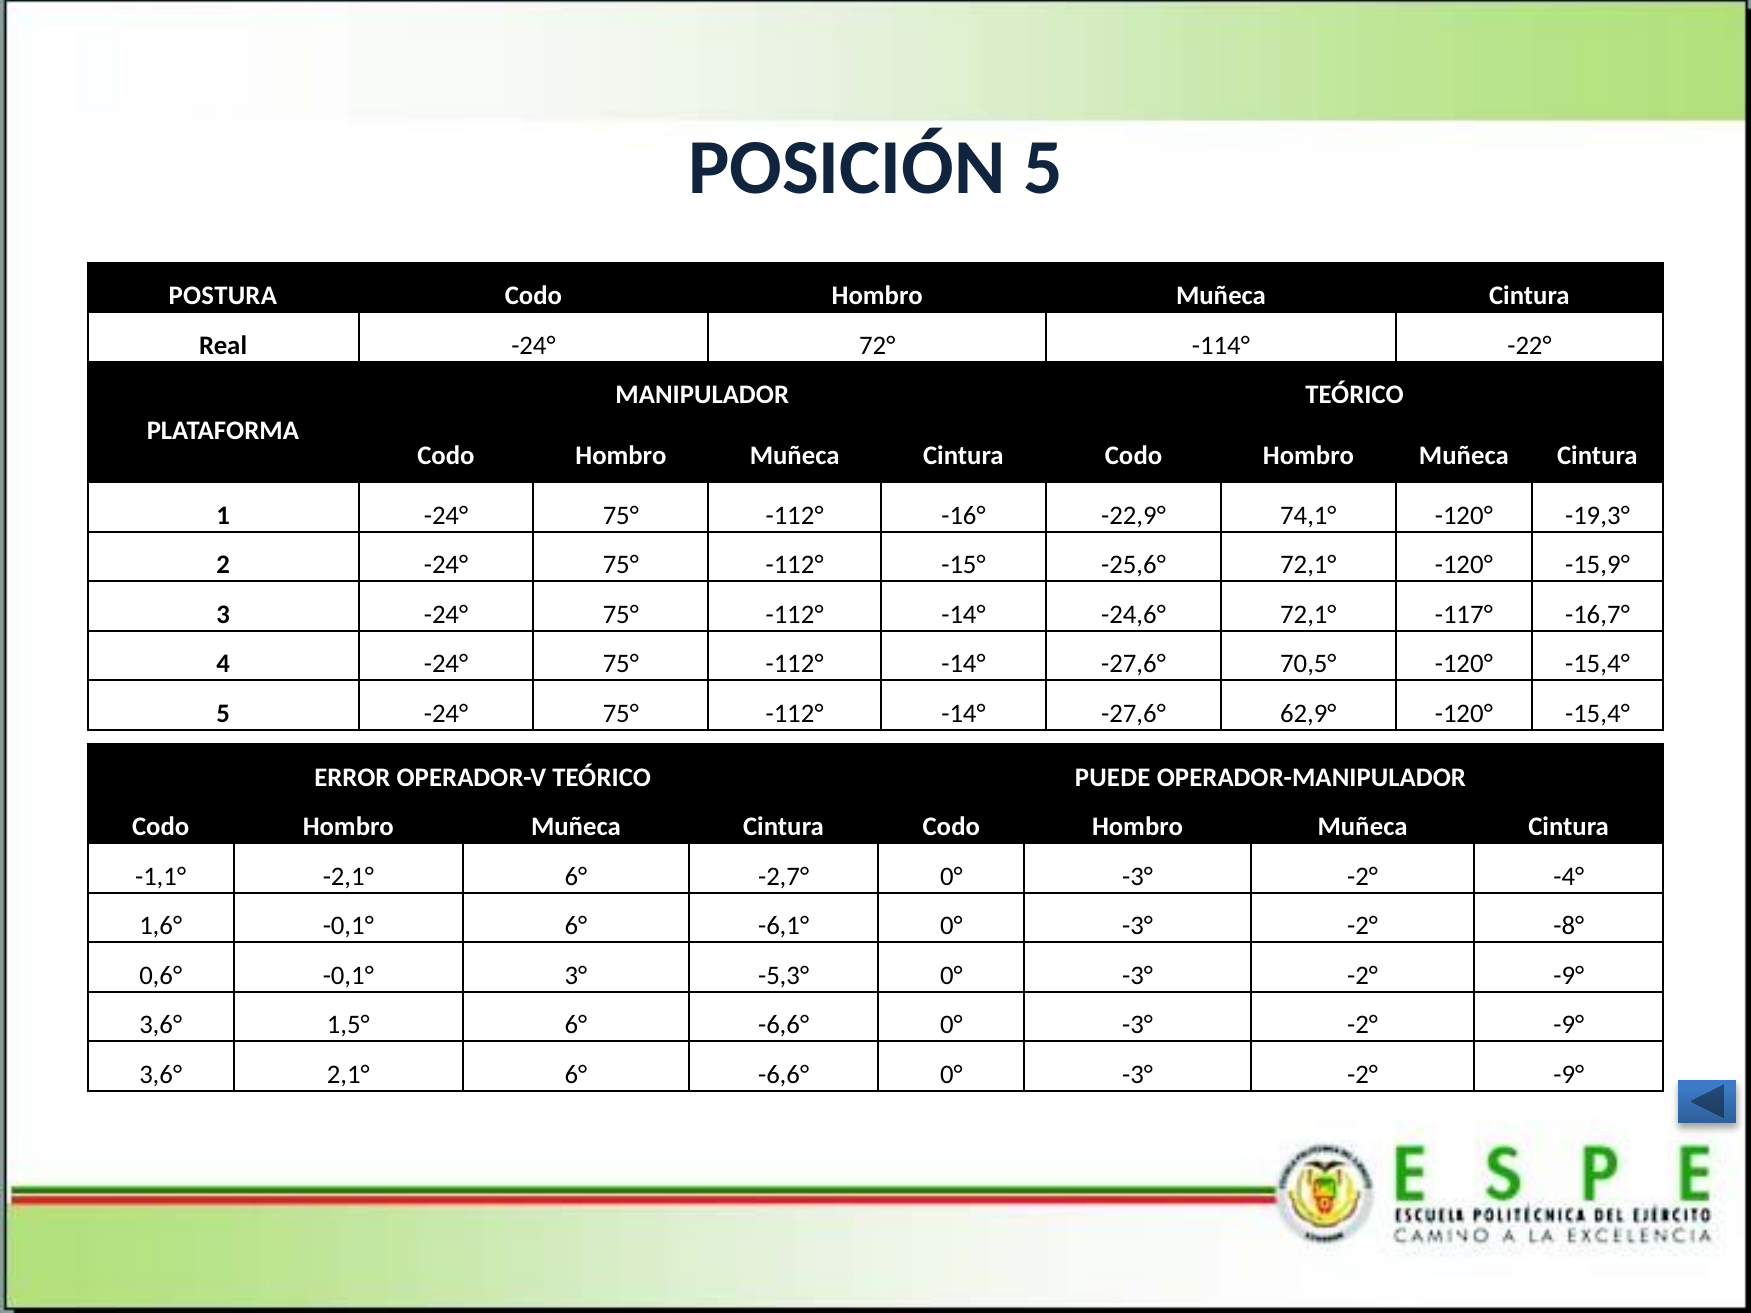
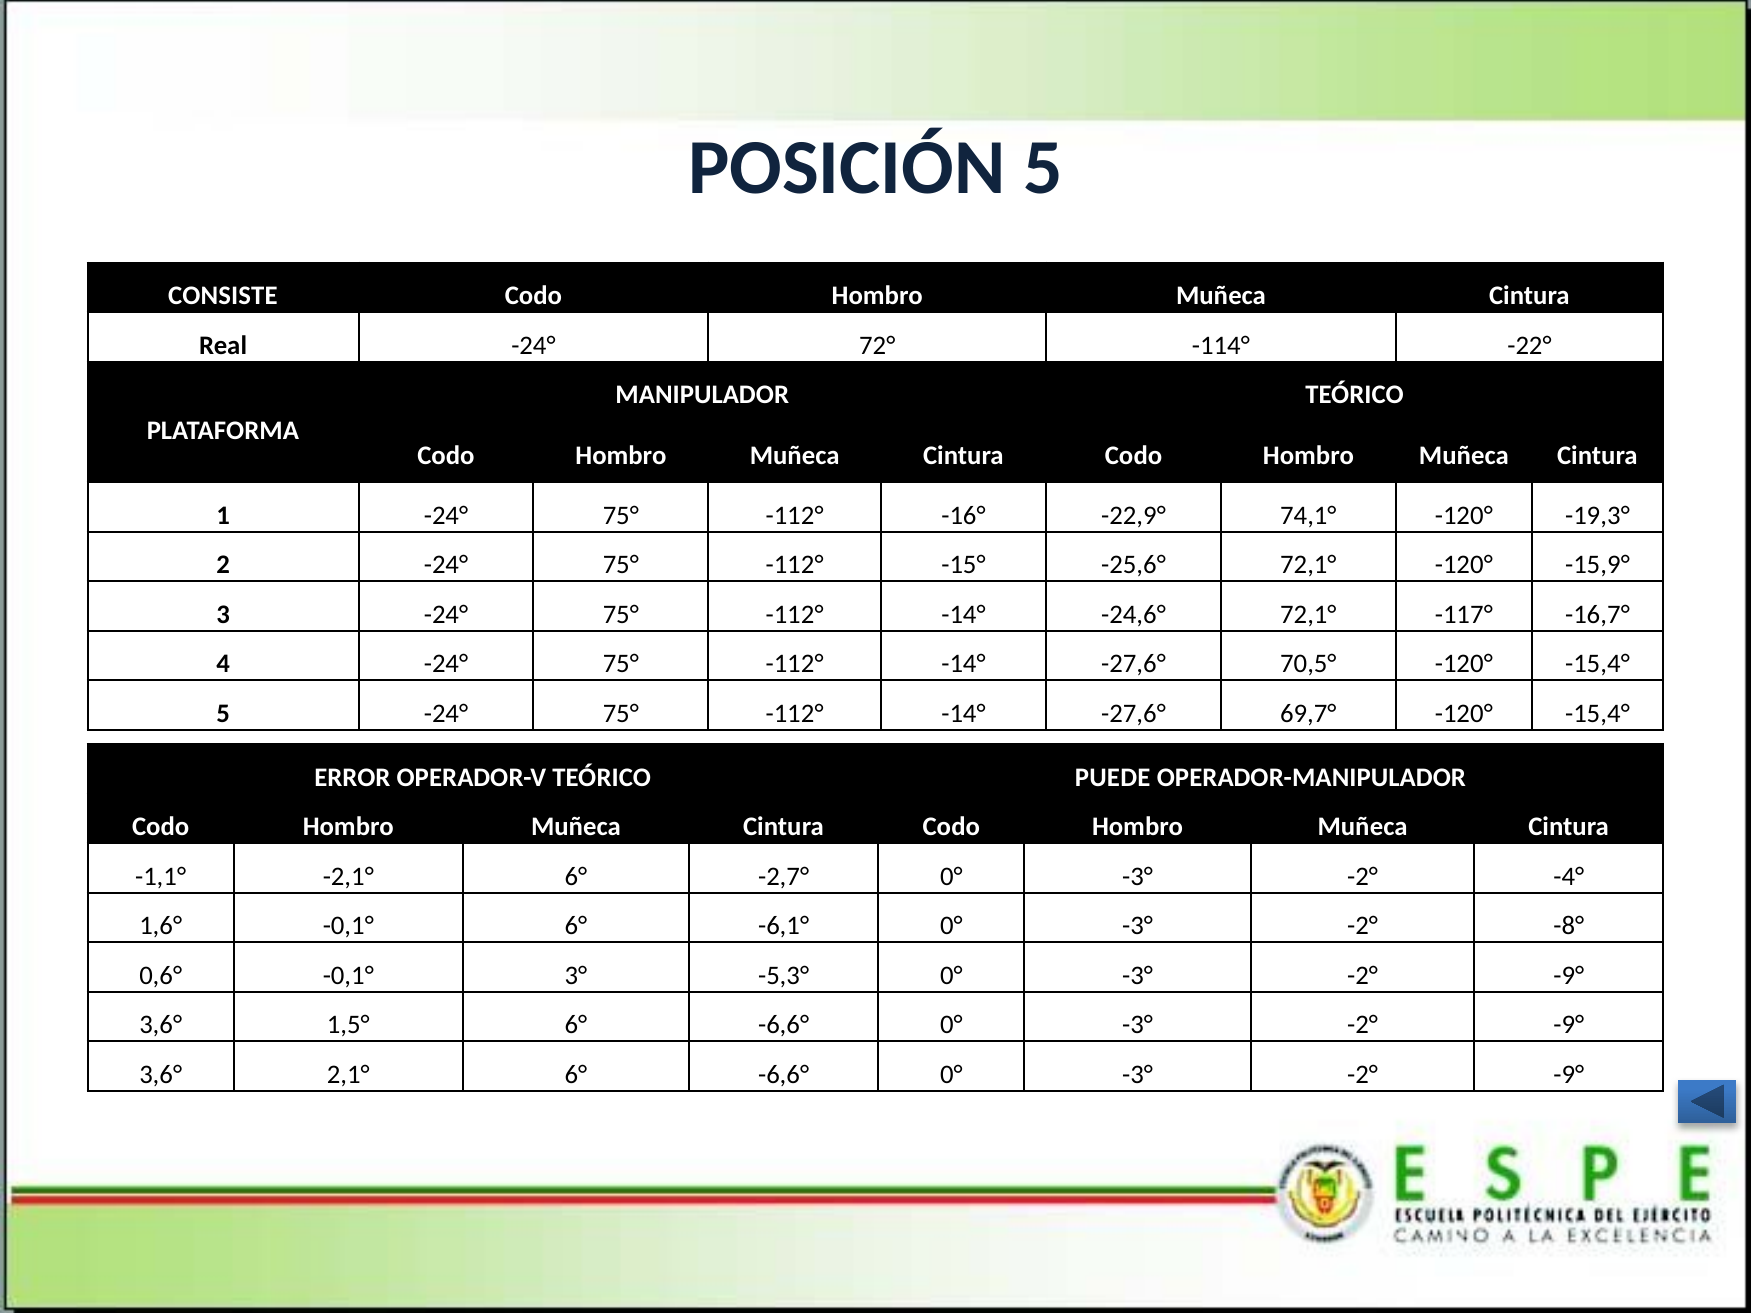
POSTURA: POSTURA -> CONSISTE
62,9°: 62,9° -> 69,7°
